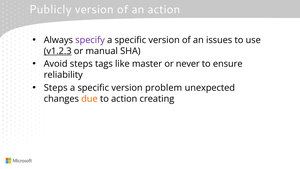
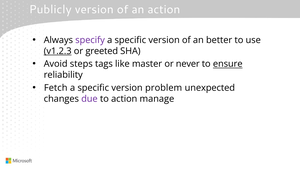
issues: issues -> better
manual: manual -> greeted
ensure underline: none -> present
Steps at (56, 88): Steps -> Fetch
due colour: orange -> purple
creating: creating -> manage
